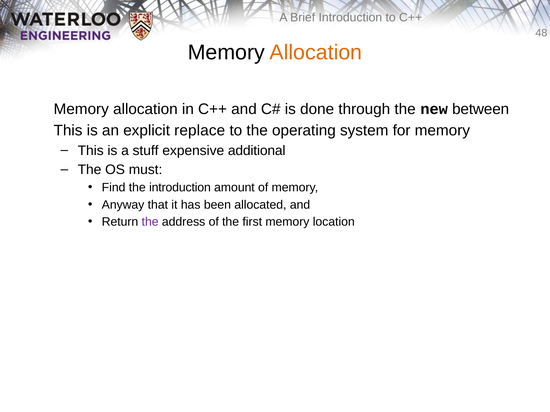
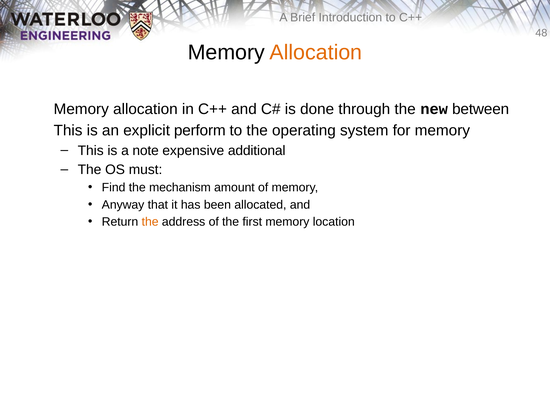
replace: replace -> perform
stuff: stuff -> note
the introduction: introduction -> mechanism
the at (150, 222) colour: purple -> orange
